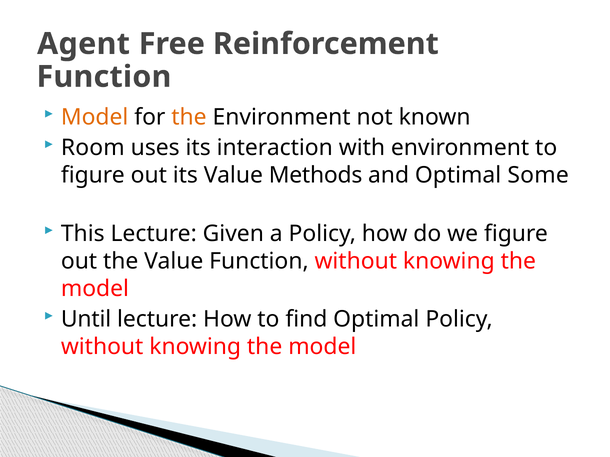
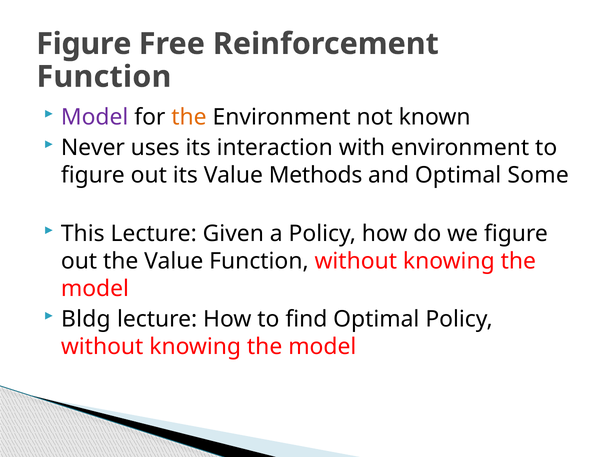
Agent at (84, 44): Agent -> Figure
Model at (95, 117) colour: orange -> purple
Room: Room -> Never
Until: Until -> Bldg
